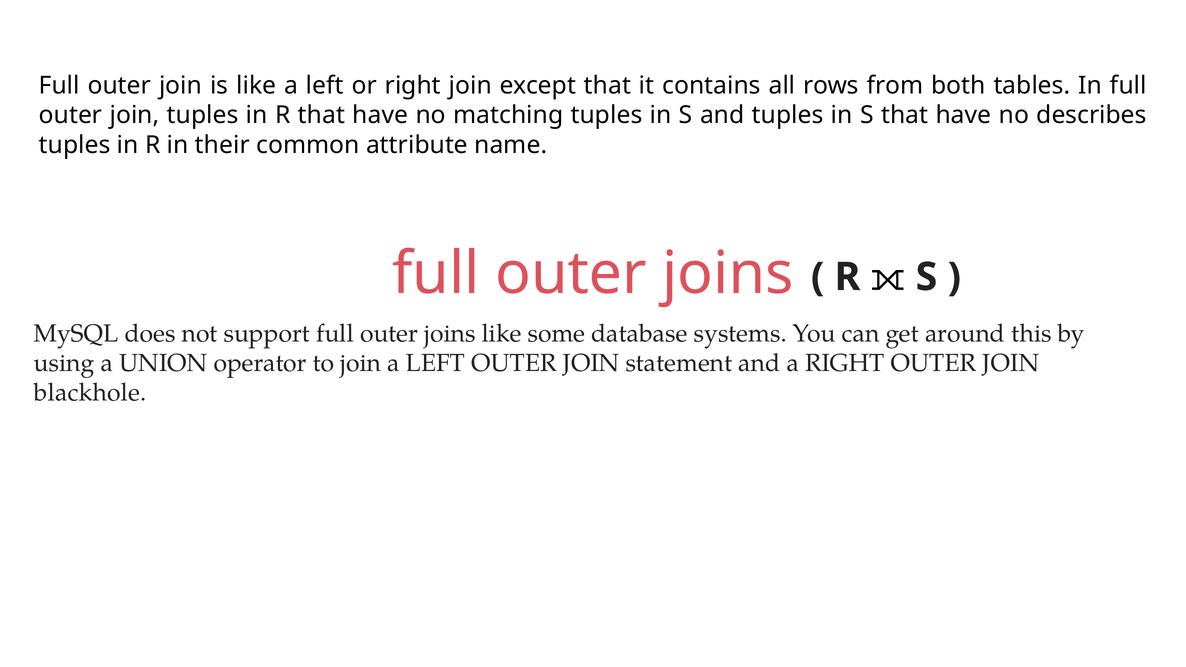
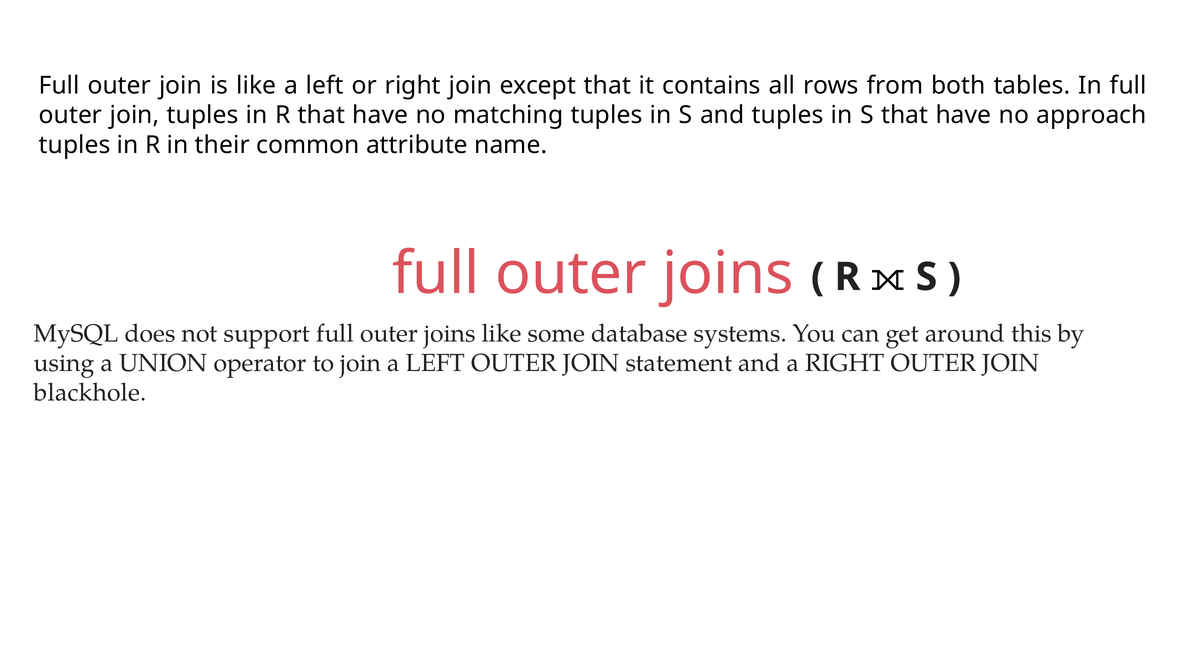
describes: describes -> approach
